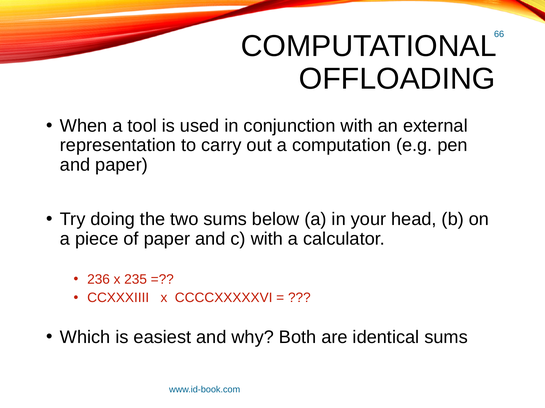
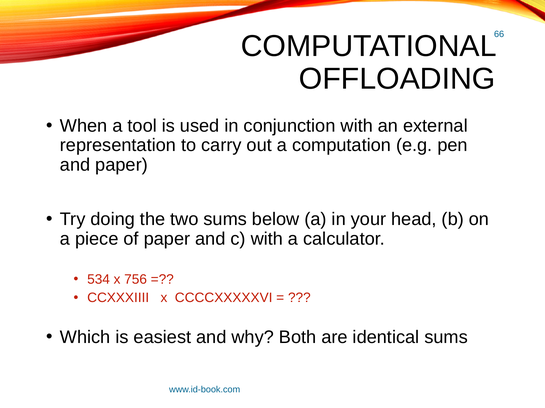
236: 236 -> 534
235: 235 -> 756
